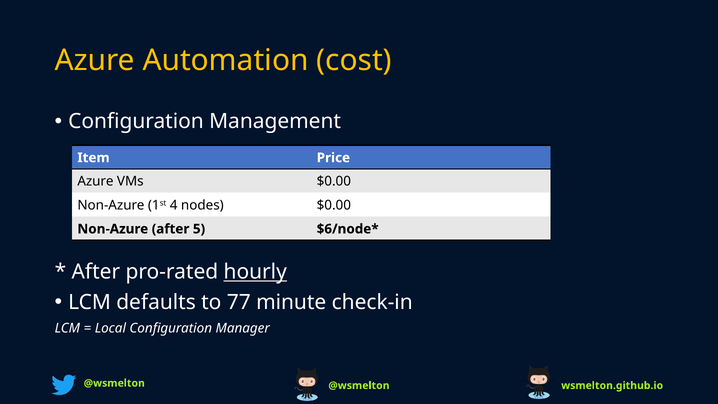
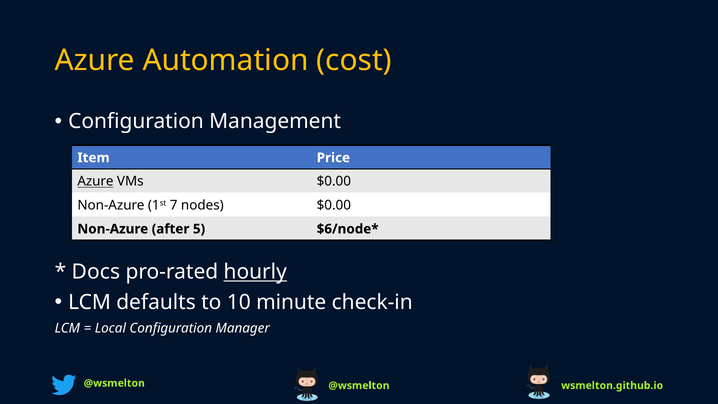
Azure at (95, 181) underline: none -> present
4: 4 -> 7
After at (96, 272): After -> Docs
77: 77 -> 10
